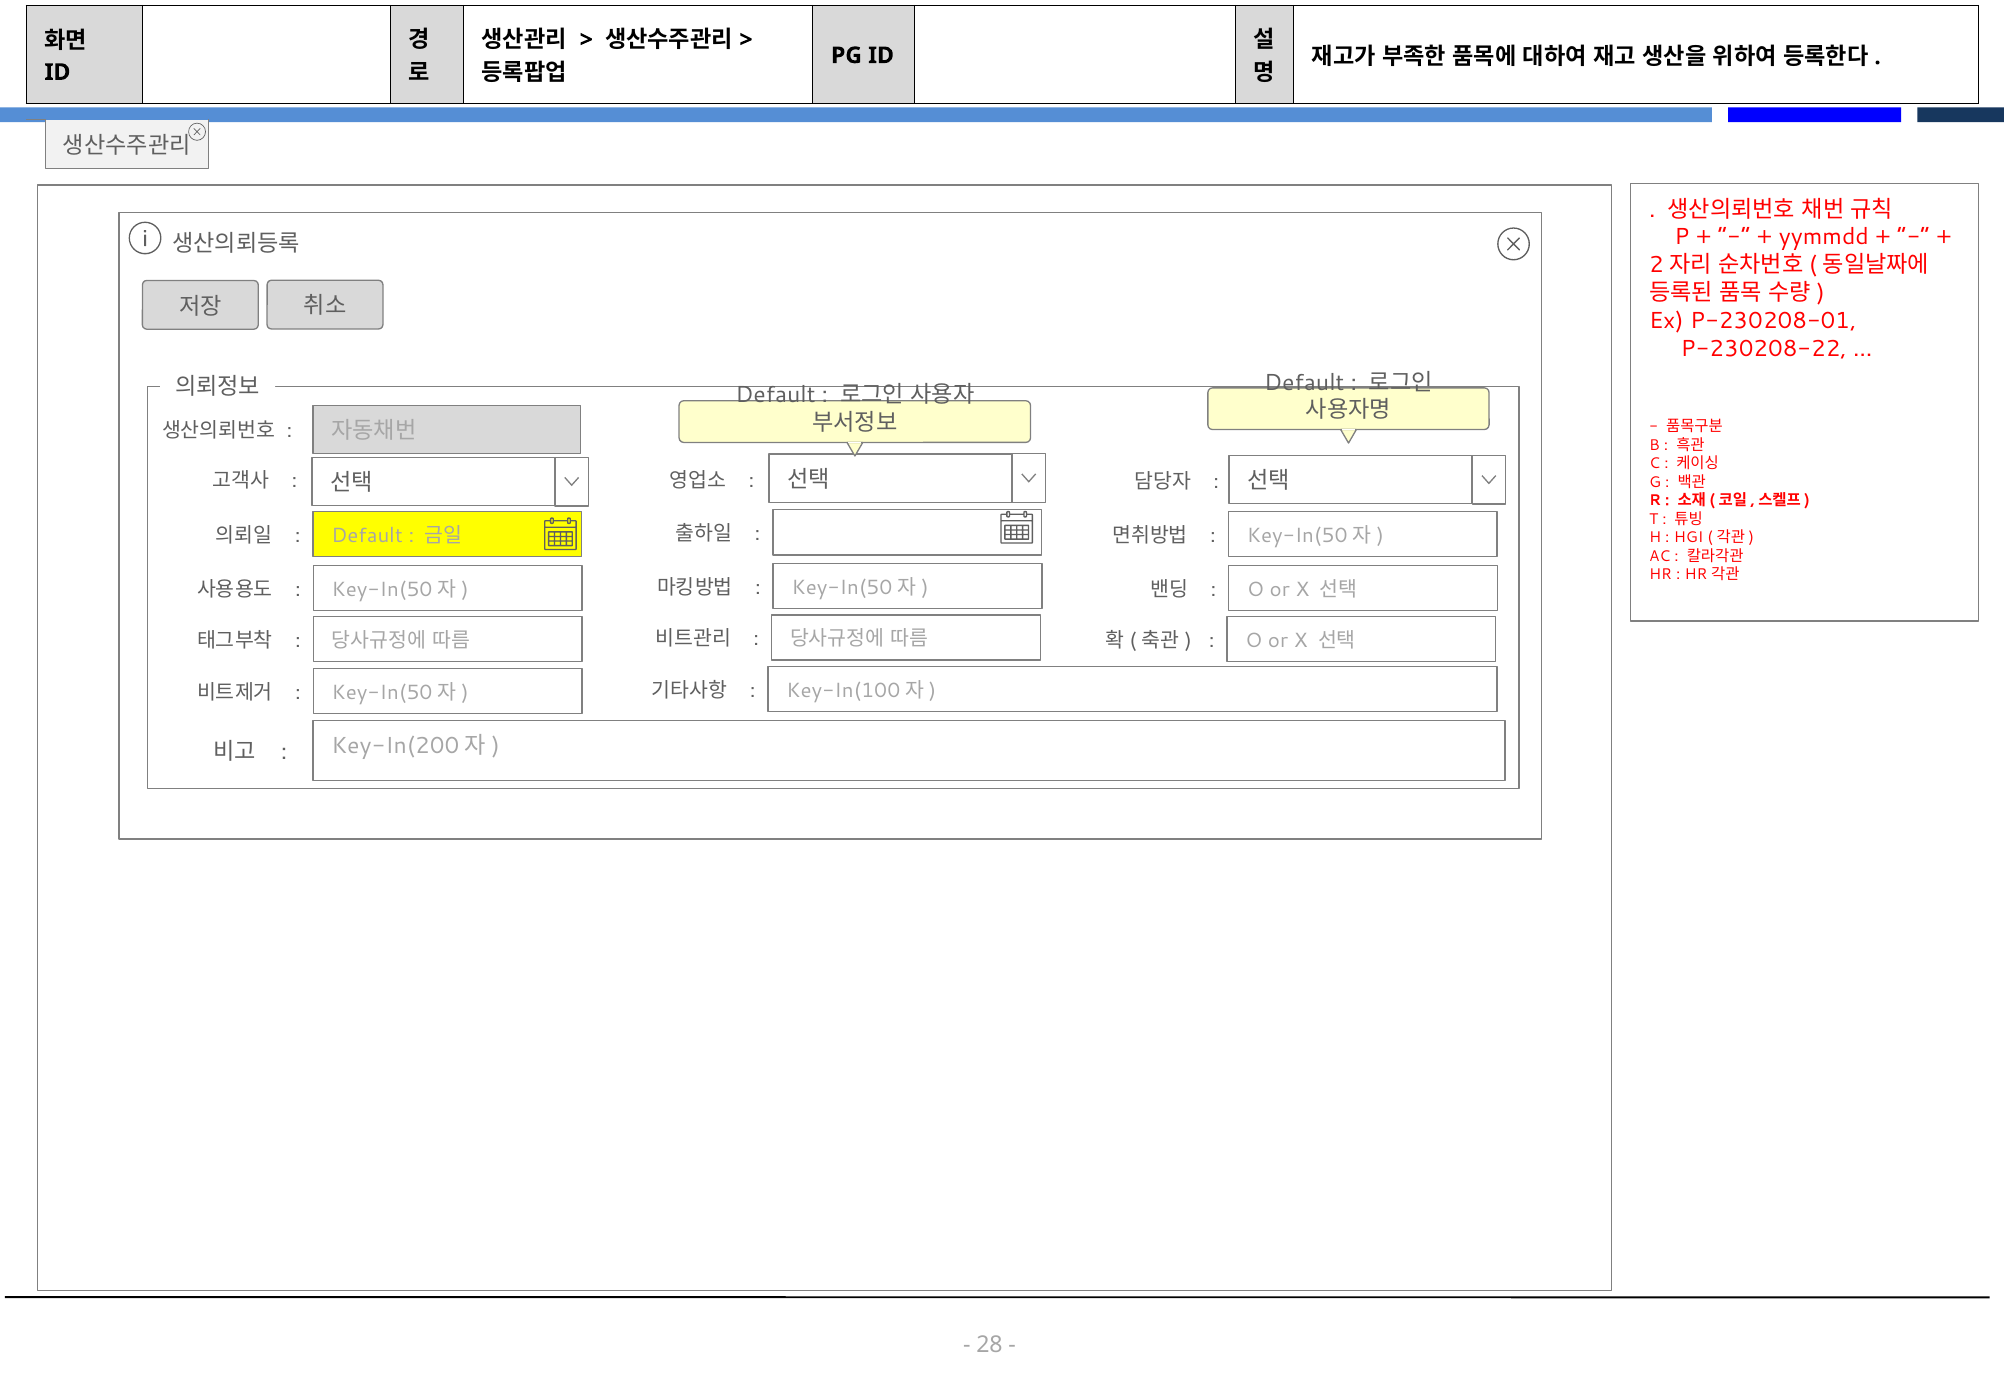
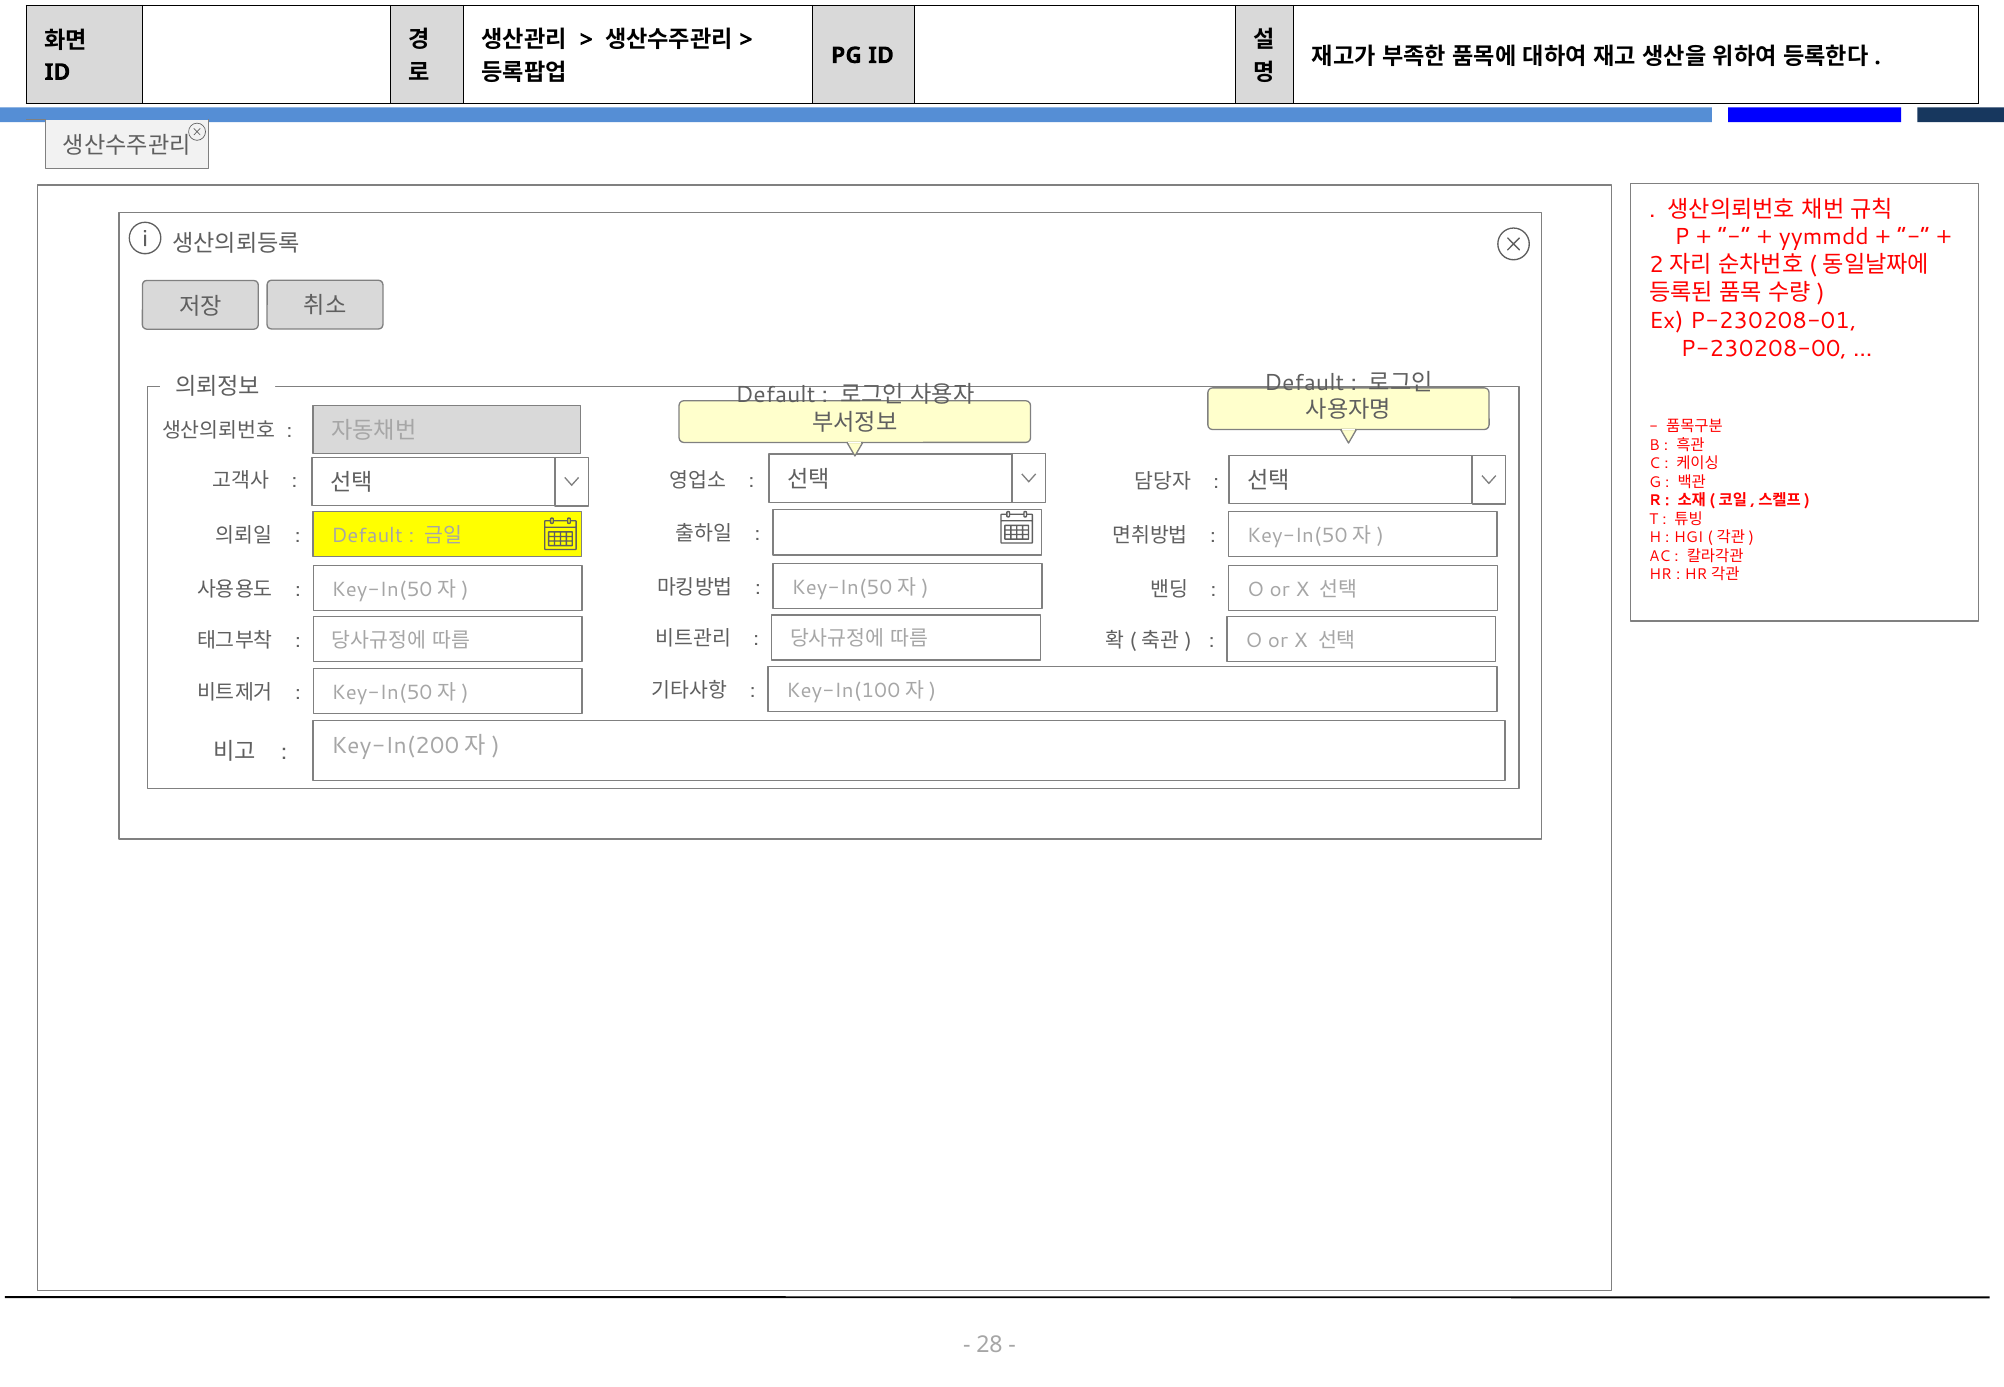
P-230208-22: P-230208-22 -> P-230208-00
